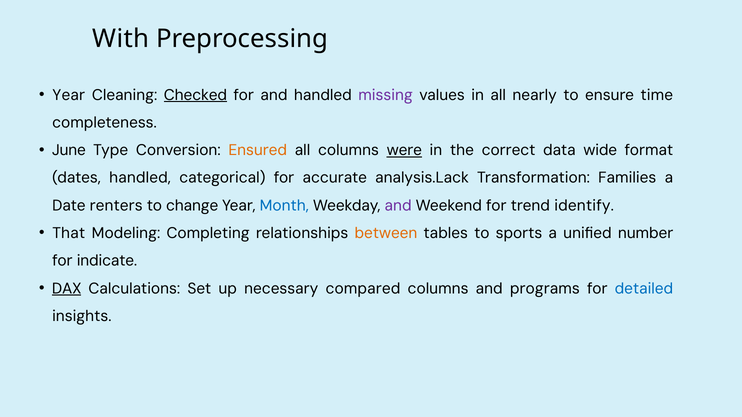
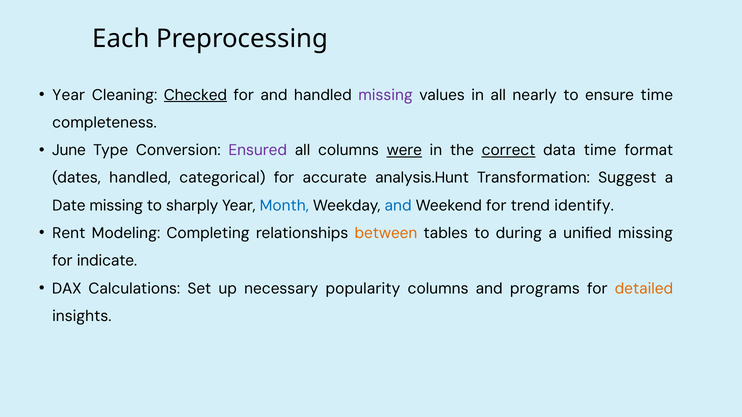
With: With -> Each
Ensured colour: orange -> purple
correct underline: none -> present
data wide: wide -> time
analysis.Lack: analysis.Lack -> analysis.Hunt
Families: Families -> Suggest
Date renters: renters -> missing
change: change -> sharply
and at (398, 206) colour: purple -> blue
That: That -> Rent
sports: sports -> during
unified number: number -> missing
DAX underline: present -> none
compared: compared -> popularity
detailed colour: blue -> orange
